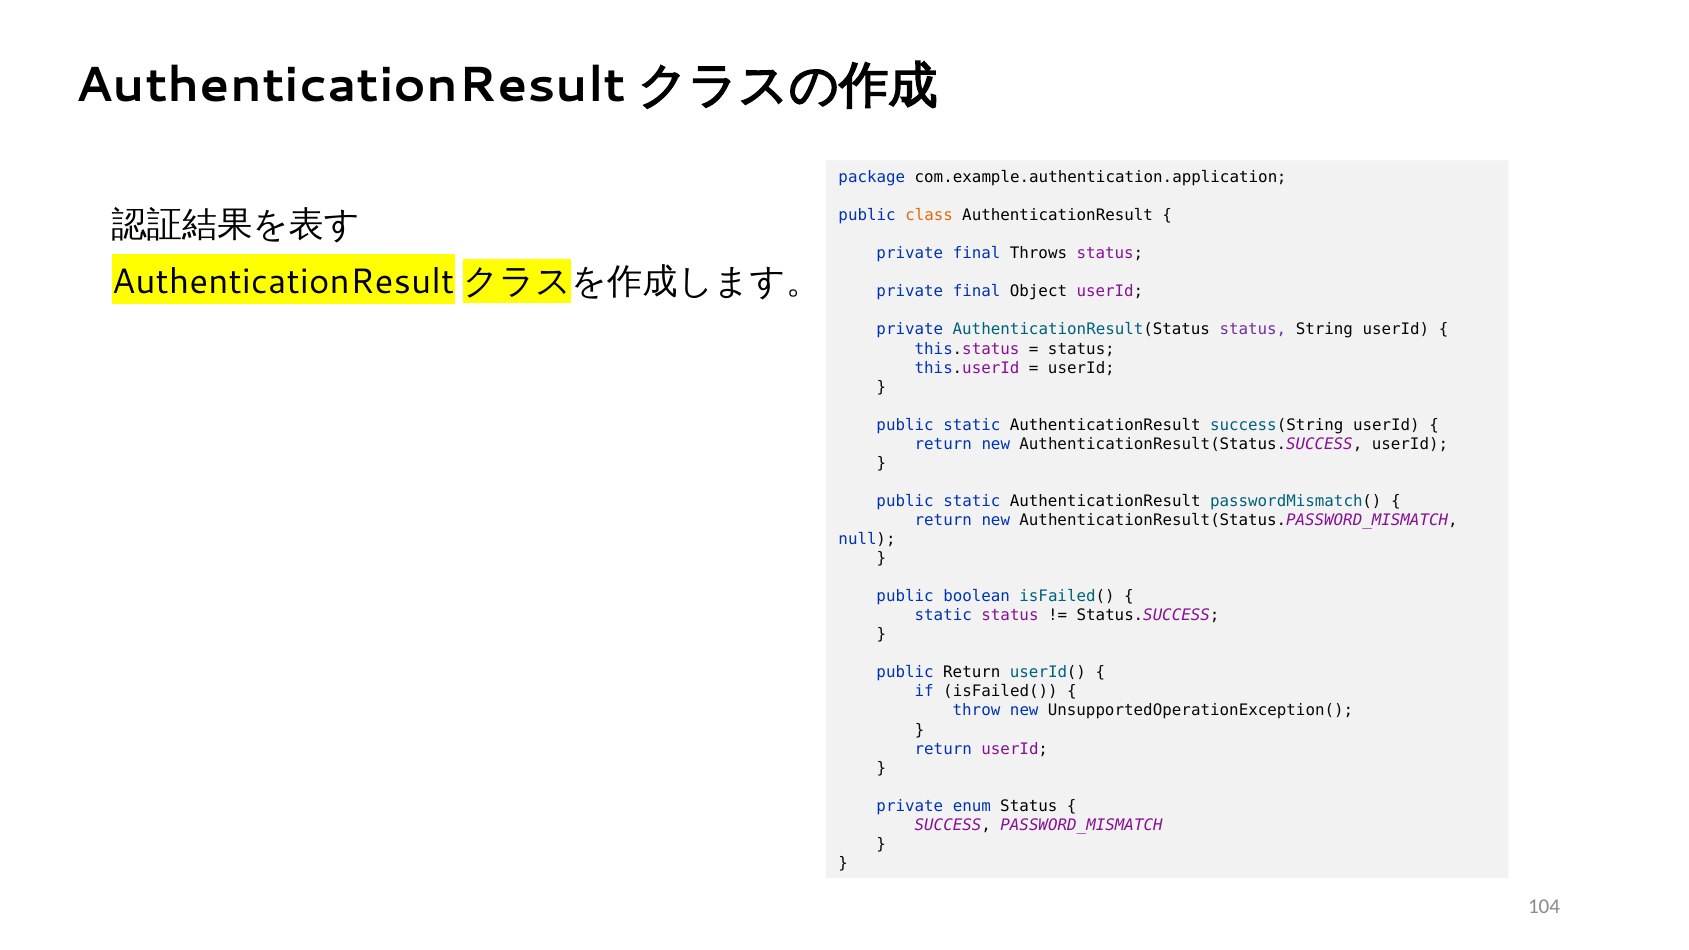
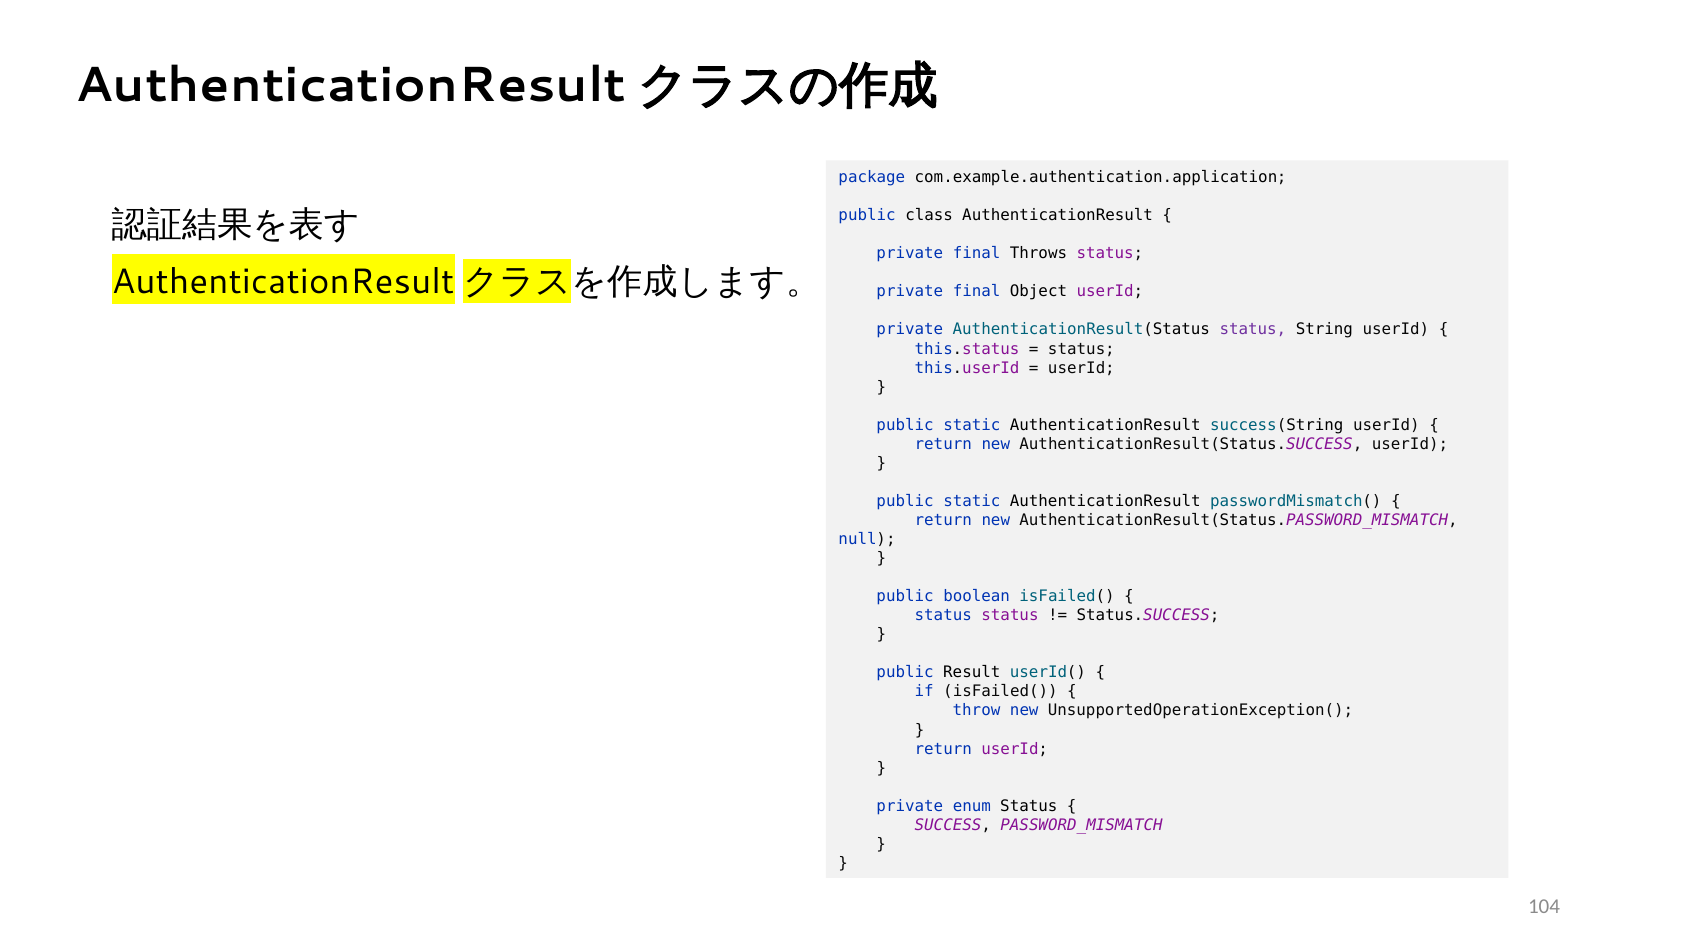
class colour: orange -> black
static at (943, 616): static -> status
public Return: Return -> Result
